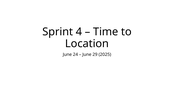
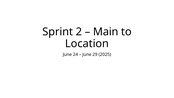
4: 4 -> 2
Time: Time -> Main
